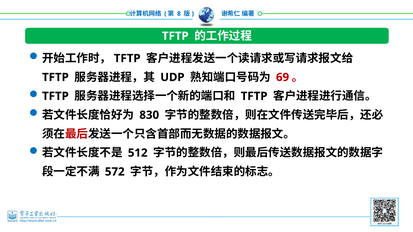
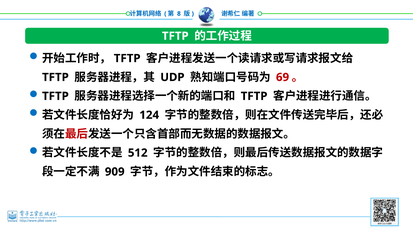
830: 830 -> 124
572: 572 -> 909
